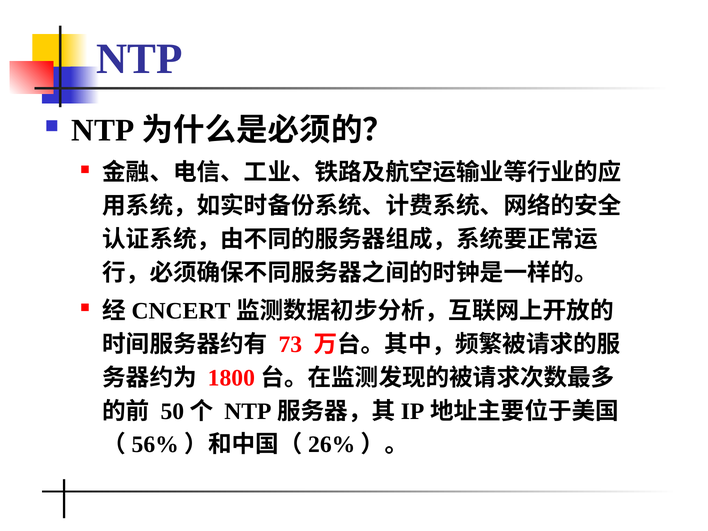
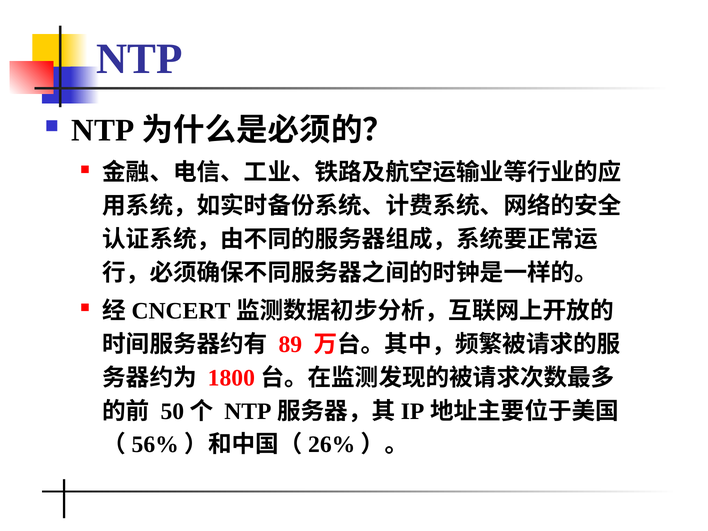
73: 73 -> 89
